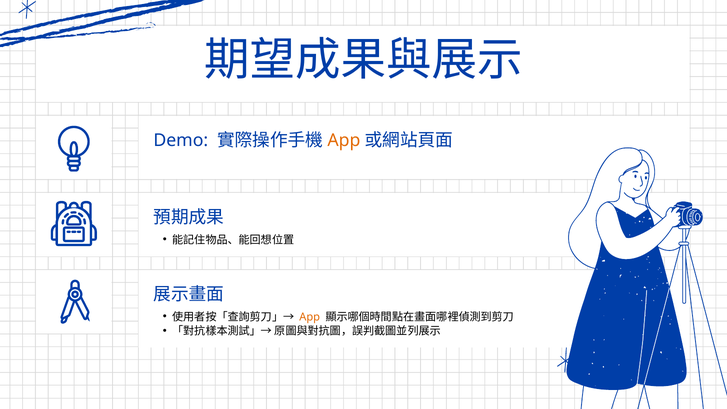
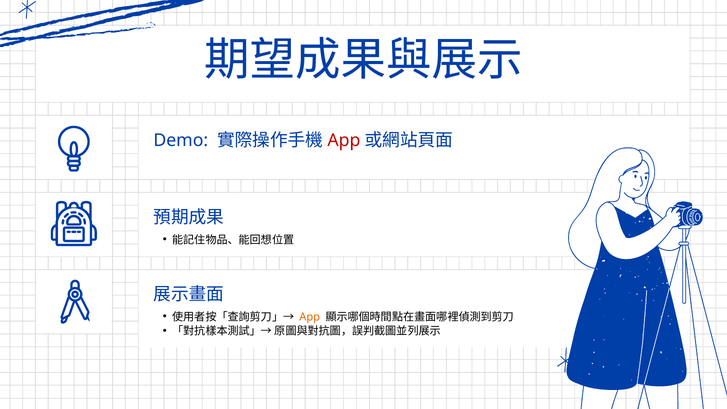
App at (344, 140) colour: orange -> red
